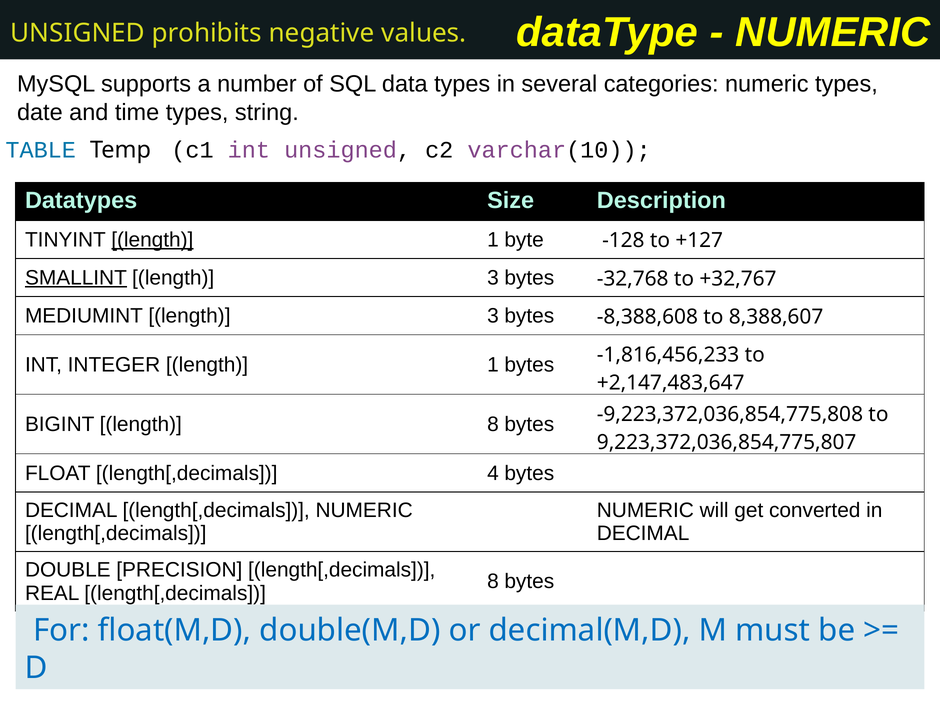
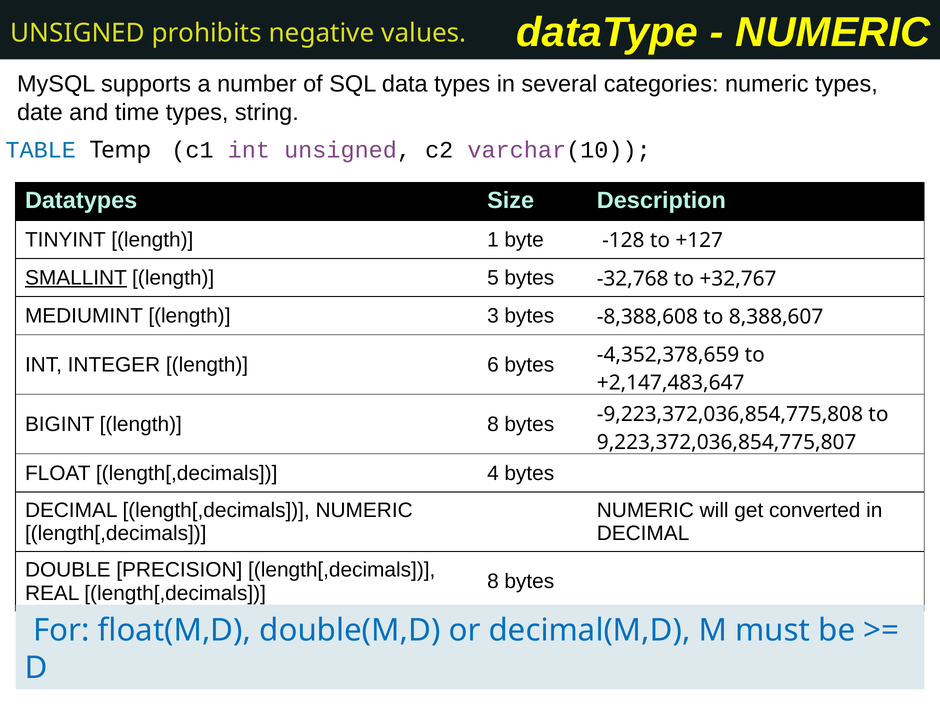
length at (152, 240) underline: present -> none
3 at (493, 278): 3 -> 5
INTEGER length 1: 1 -> 6
-1,816,456,233: -1,816,456,233 -> -4,352,378,659
